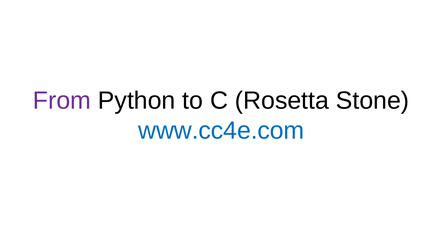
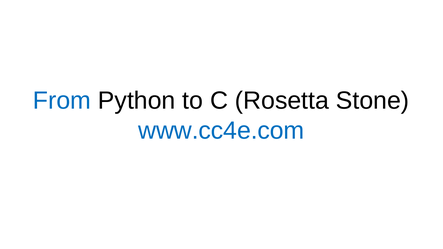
From colour: purple -> blue
